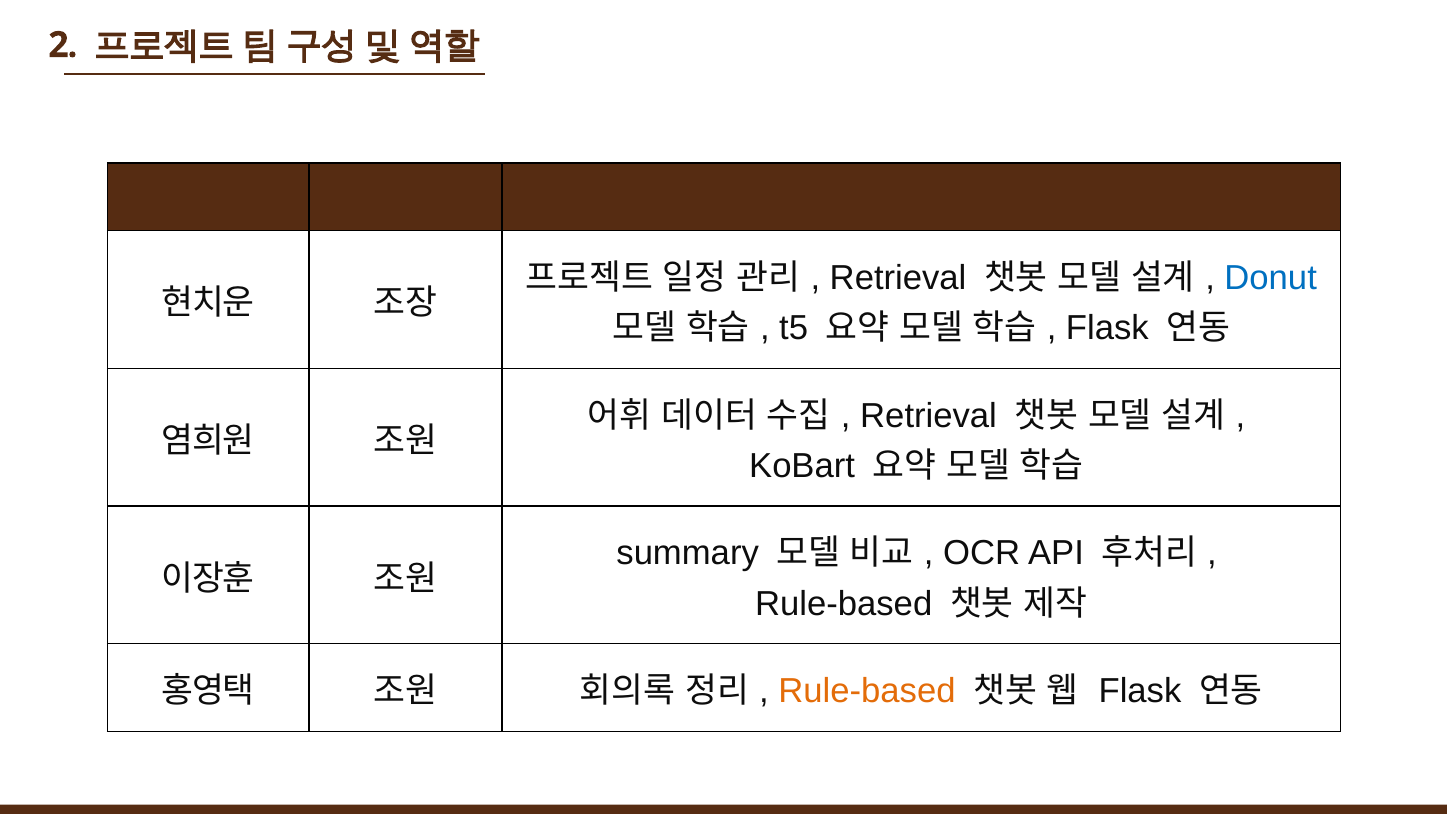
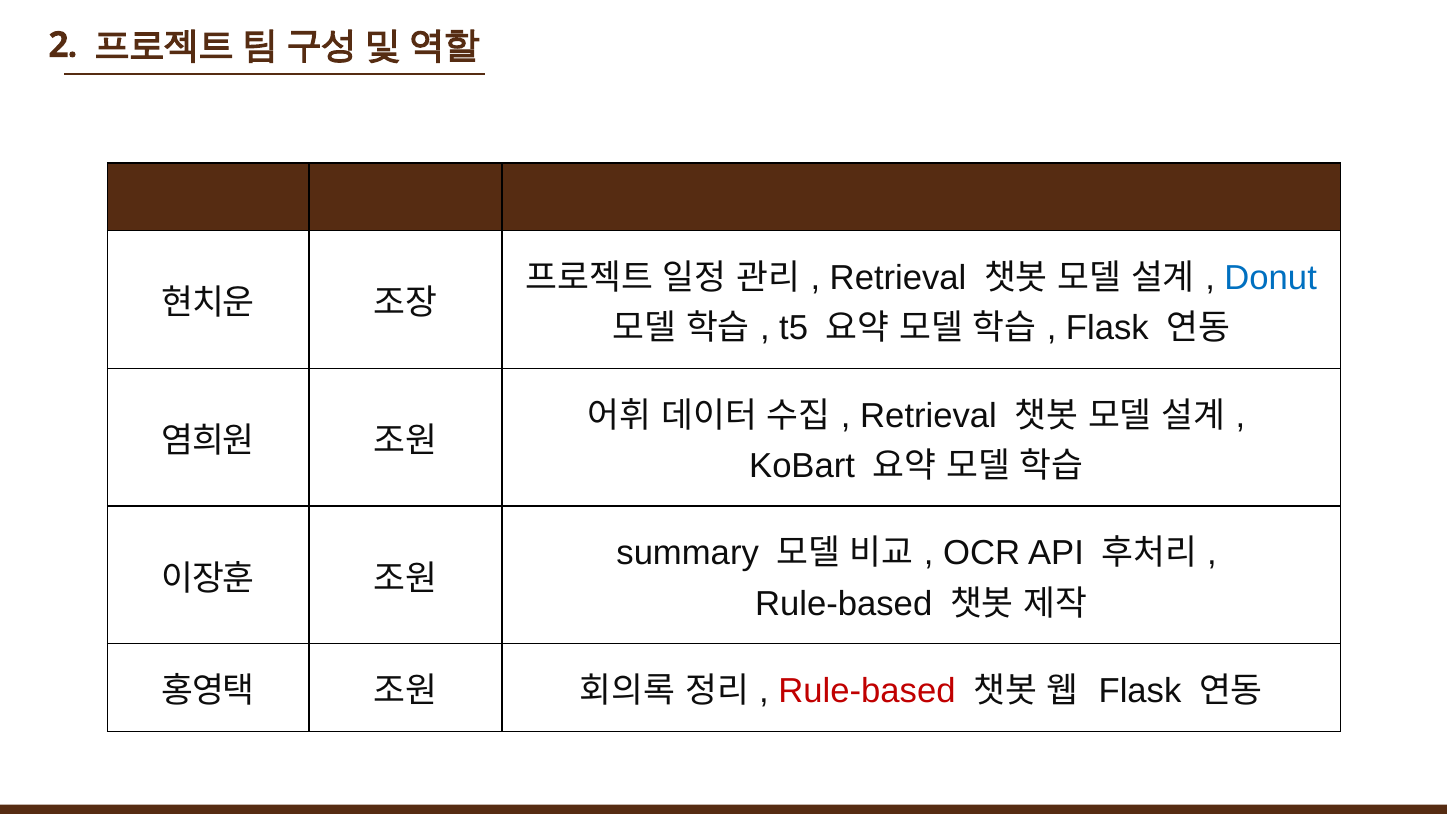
Rule-based at (867, 691) colour: orange -> red
